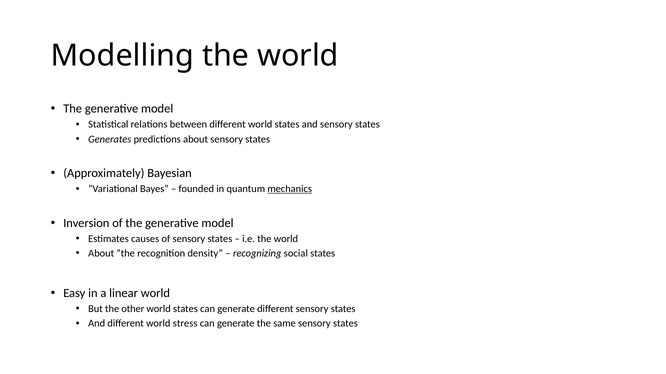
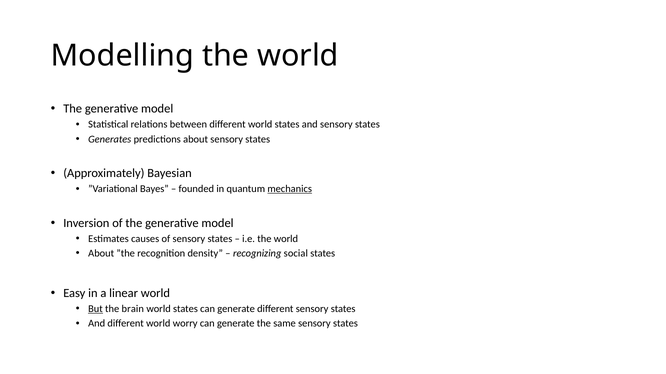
But underline: none -> present
other: other -> brain
stress: stress -> worry
